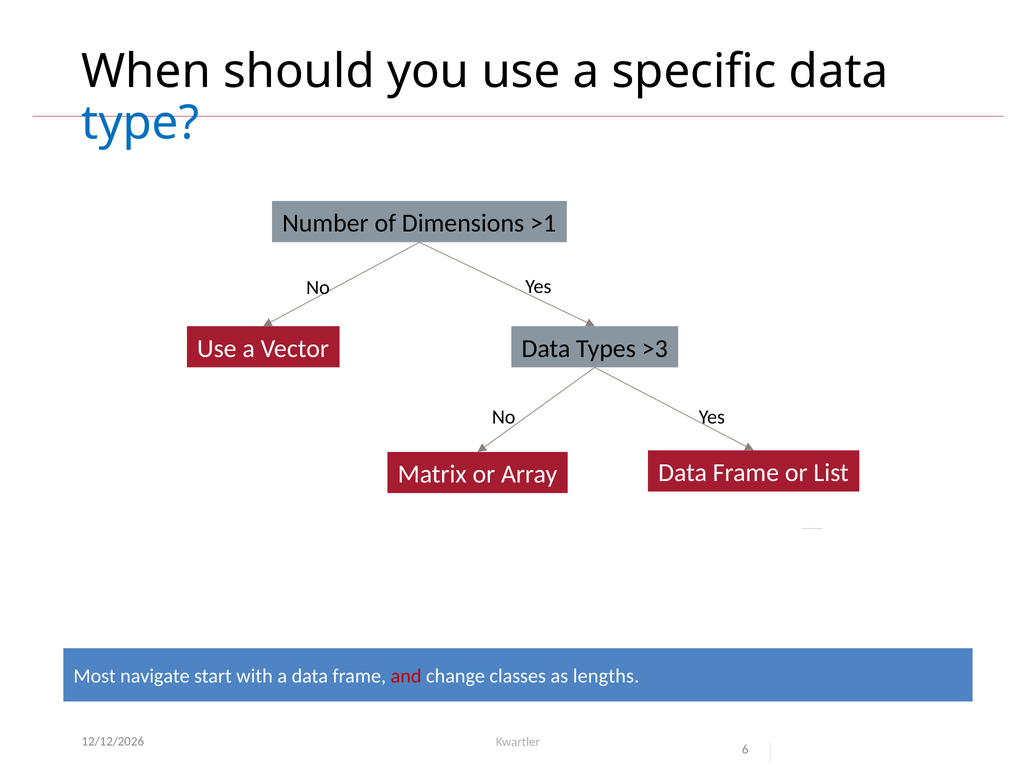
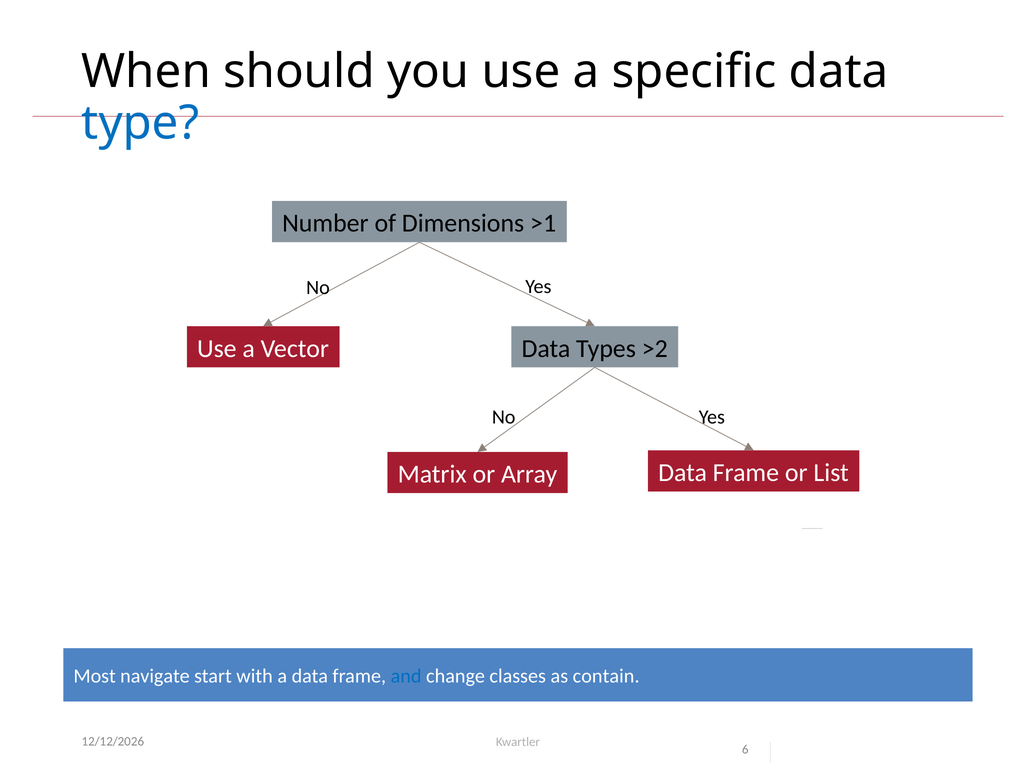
>3: >3 -> >2
and colour: red -> blue
lengths: lengths -> contain
